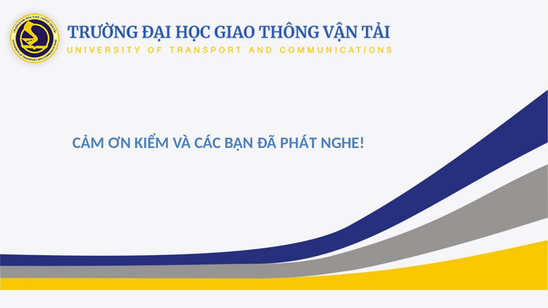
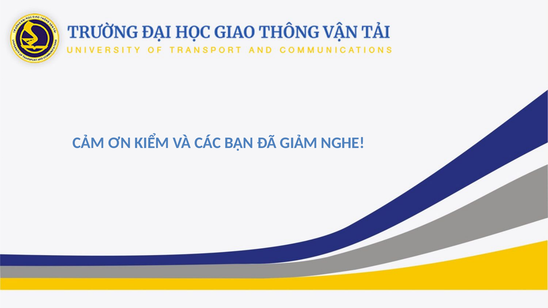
PHÁT: PHÁT -> GIẢM
